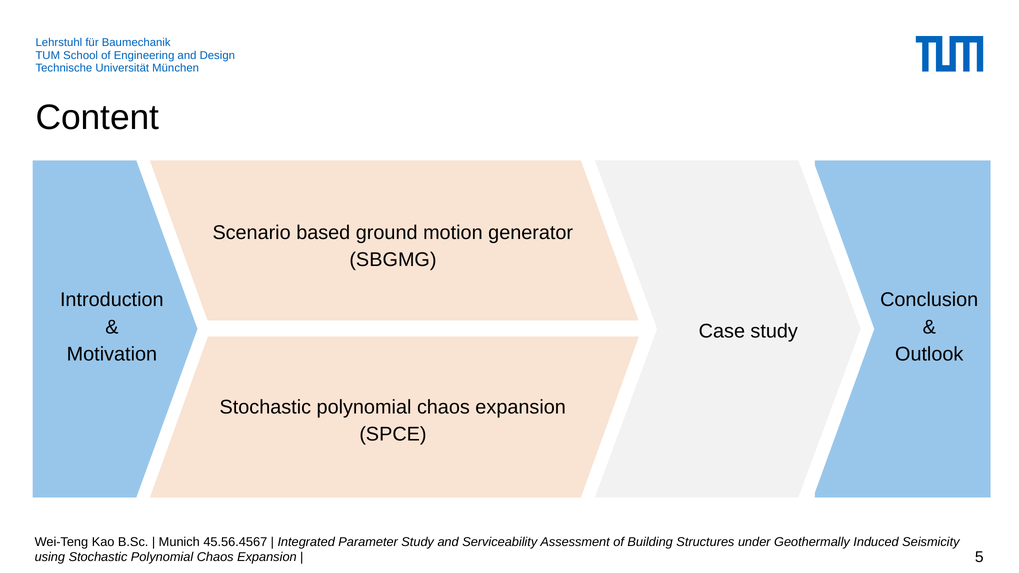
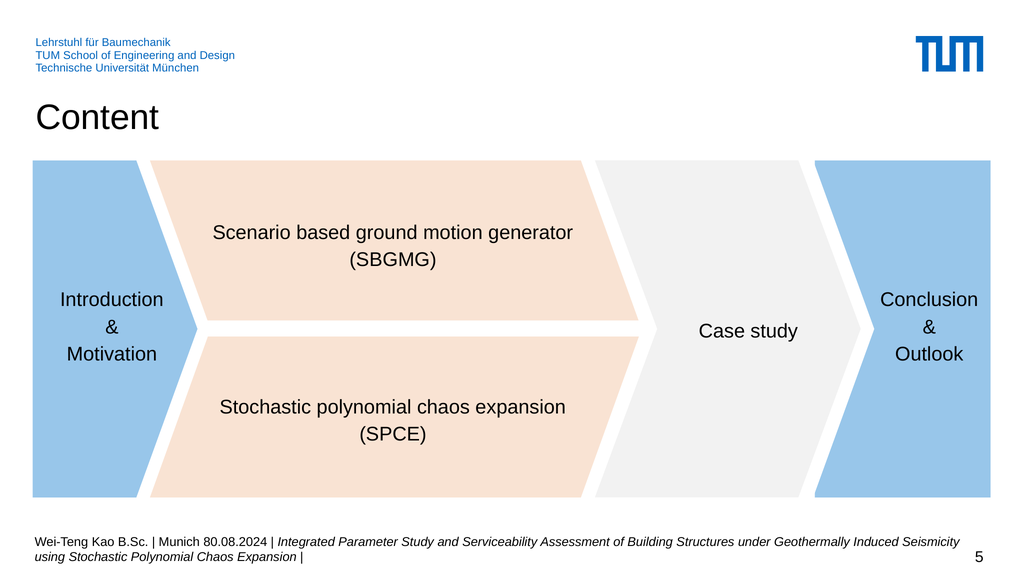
45.56.4567: 45.56.4567 -> 80.08.2024
